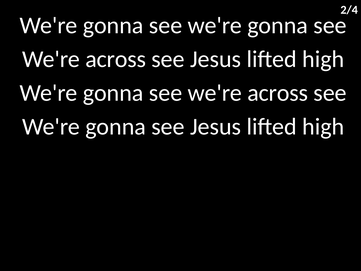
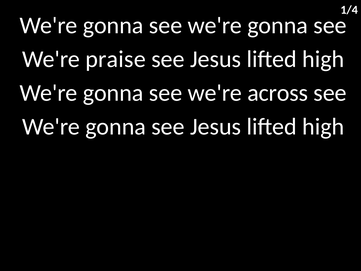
2/4: 2/4 -> 1/4
across at (116, 59): across -> praise
